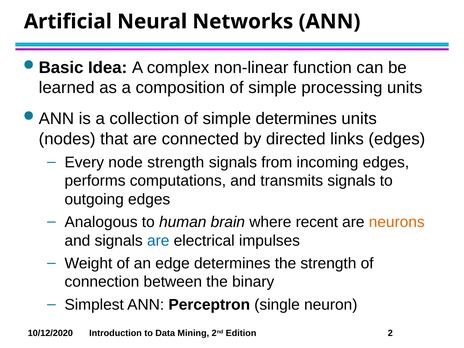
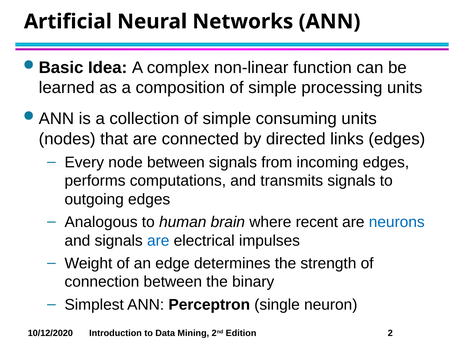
simple determines: determines -> consuming
node strength: strength -> between
neurons colour: orange -> blue
